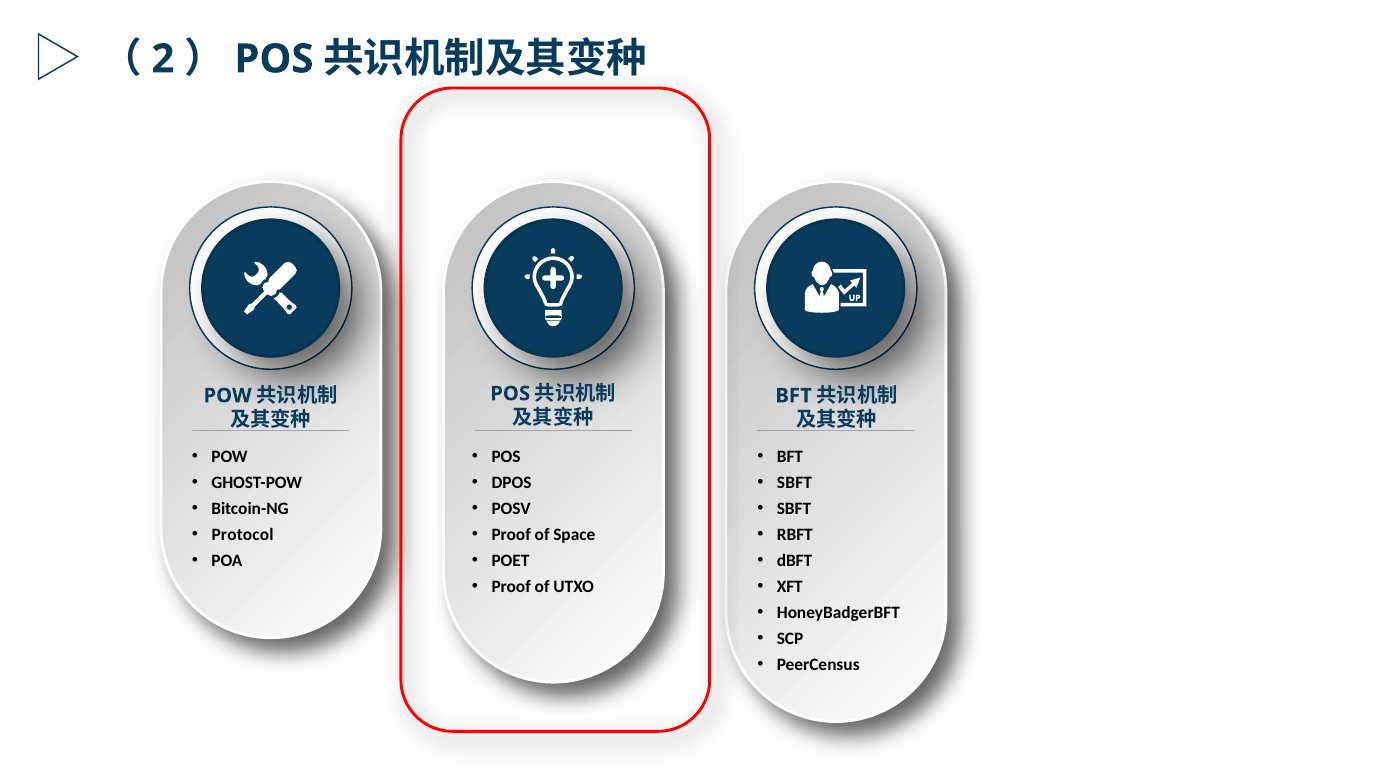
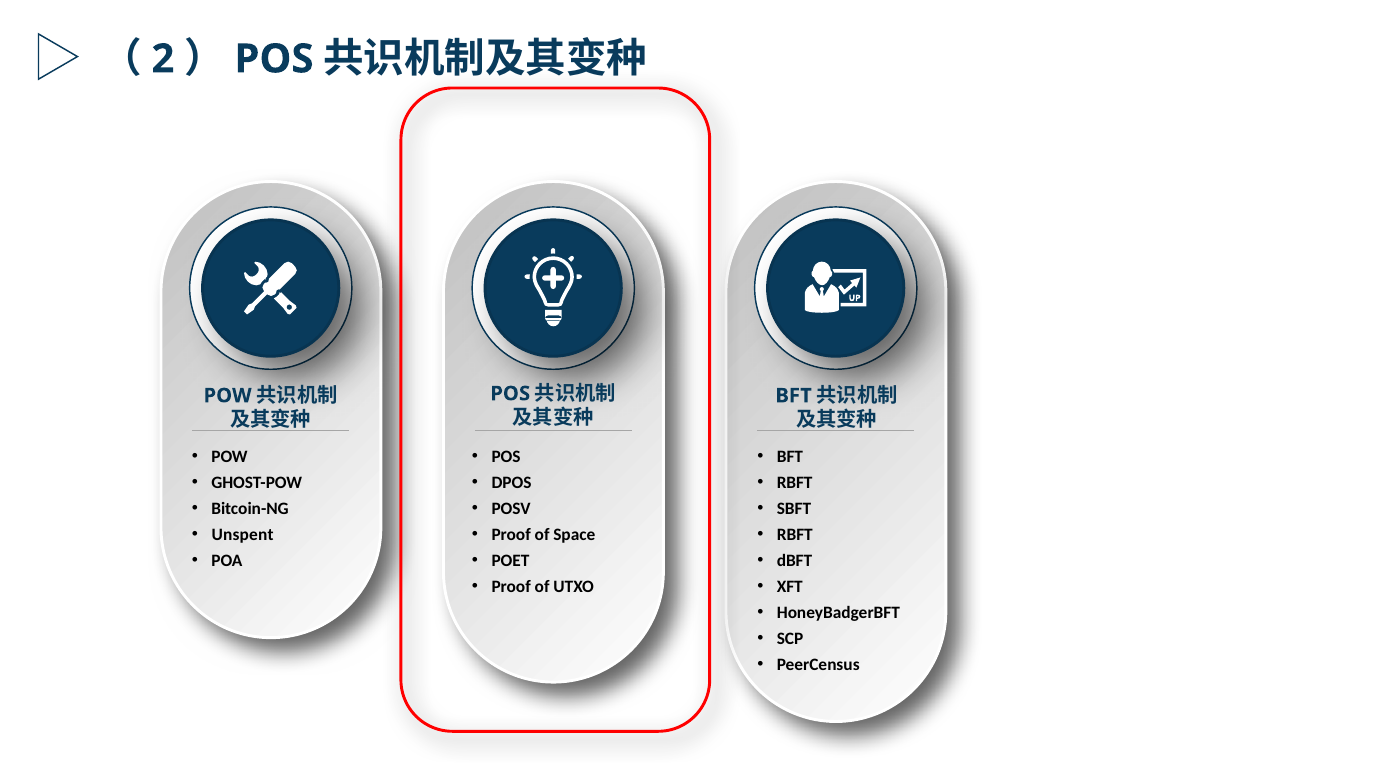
SBFT at (794, 482): SBFT -> RBFT
Protocol: Protocol -> Unspent
